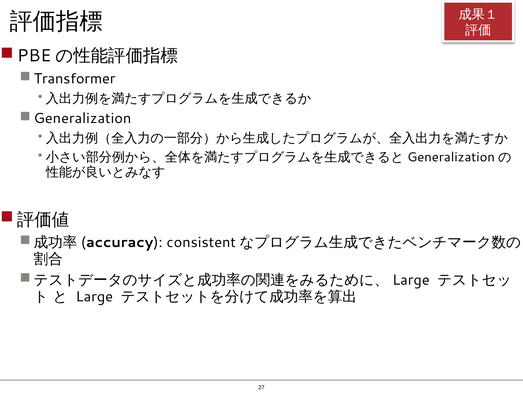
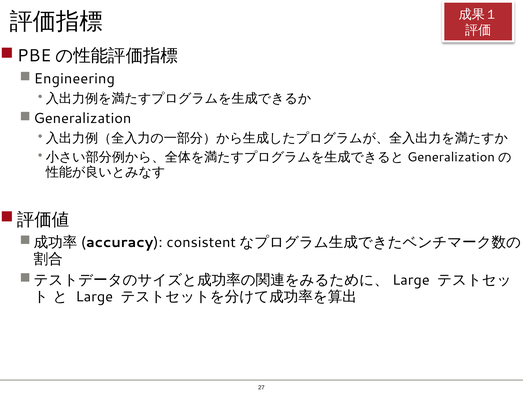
Transformer: Transformer -> Engineering
